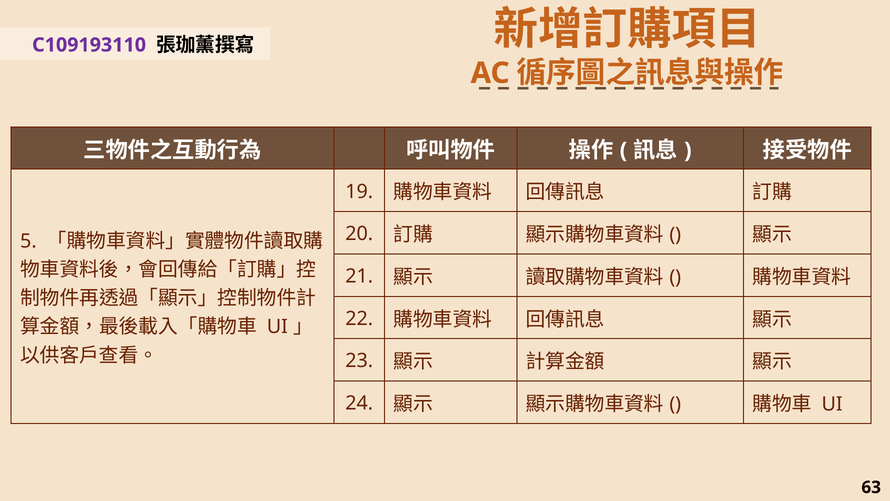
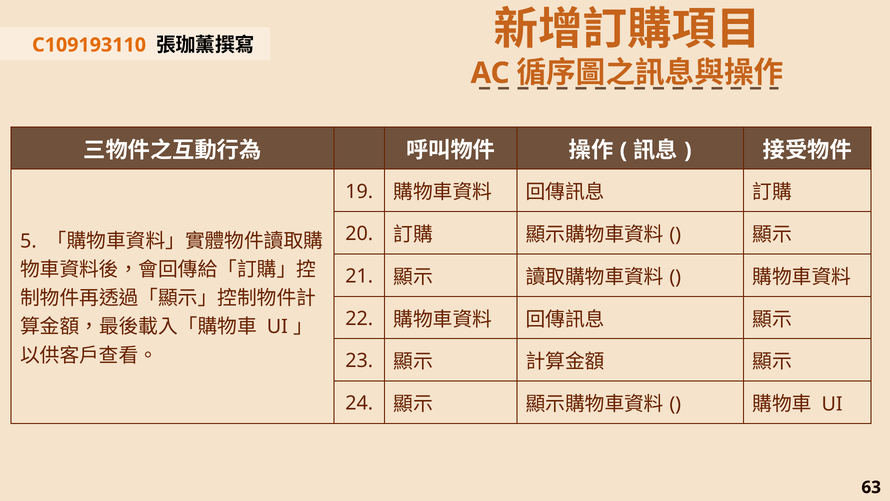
C109193110 colour: purple -> orange
